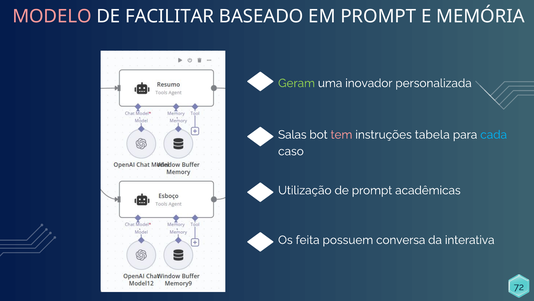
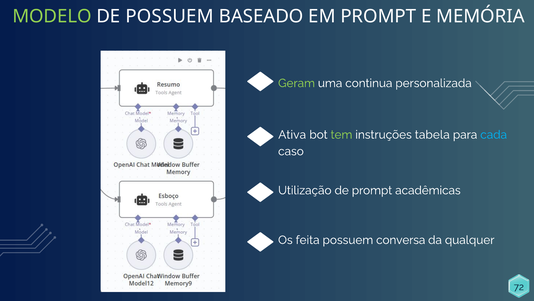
MODELO colour: pink -> light green
DE FACILITAR: FACILITAR -> POSSUEM
inovador: inovador -> continua
Salas: Salas -> Ativa
tem colour: pink -> light green
interativa: interativa -> qualquer
